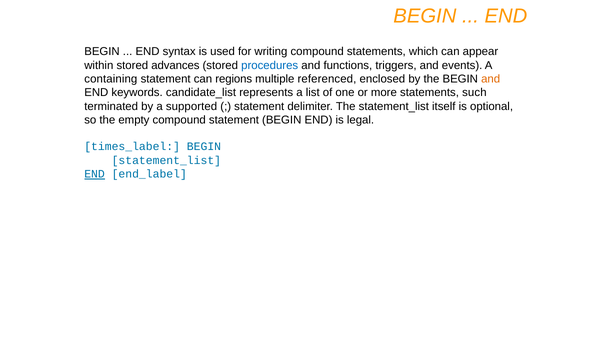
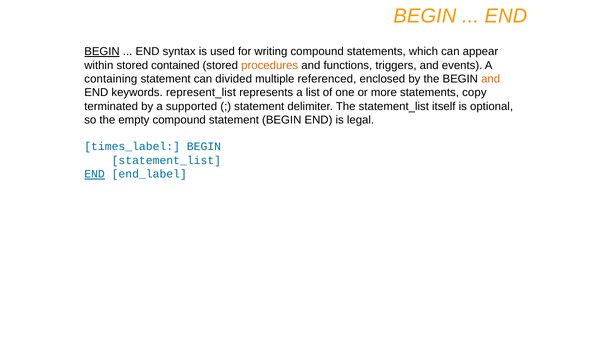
BEGIN at (102, 52) underline: none -> present
advances: advances -> contained
procedures colour: blue -> orange
regions: regions -> divided
candidate_list: candidate_list -> represent_list
such: such -> copy
